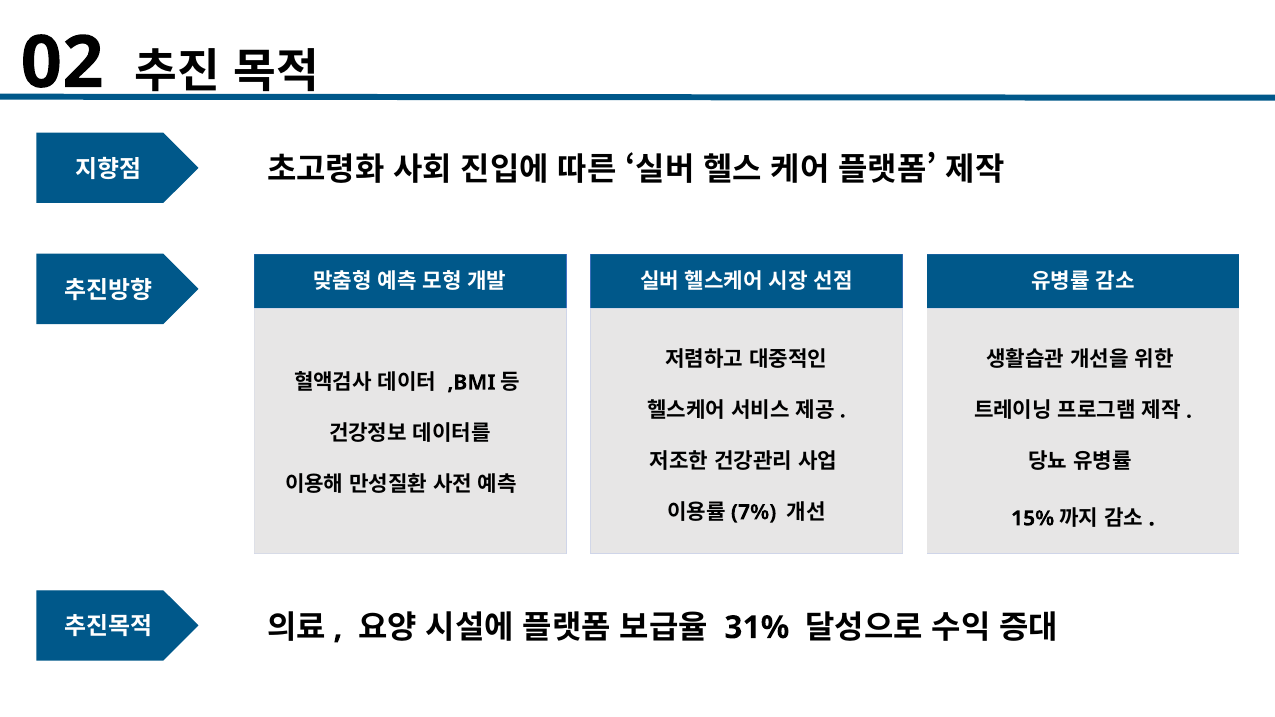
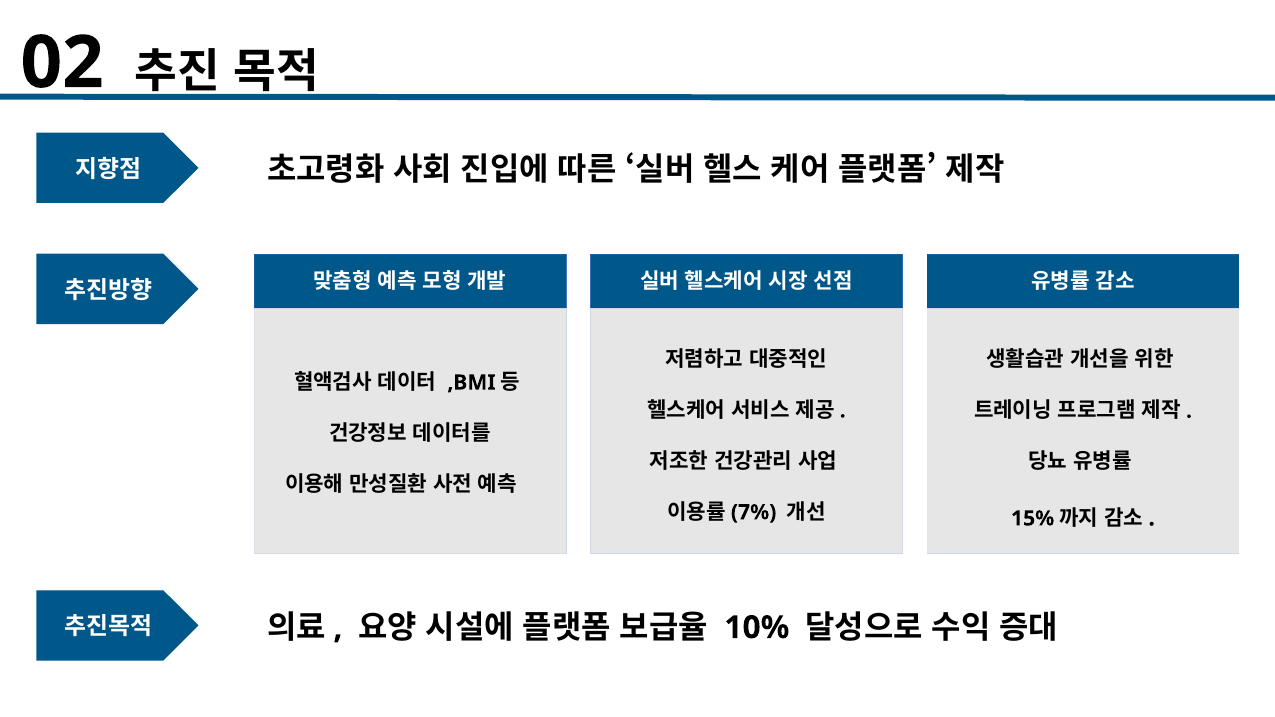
31%: 31% -> 10%
